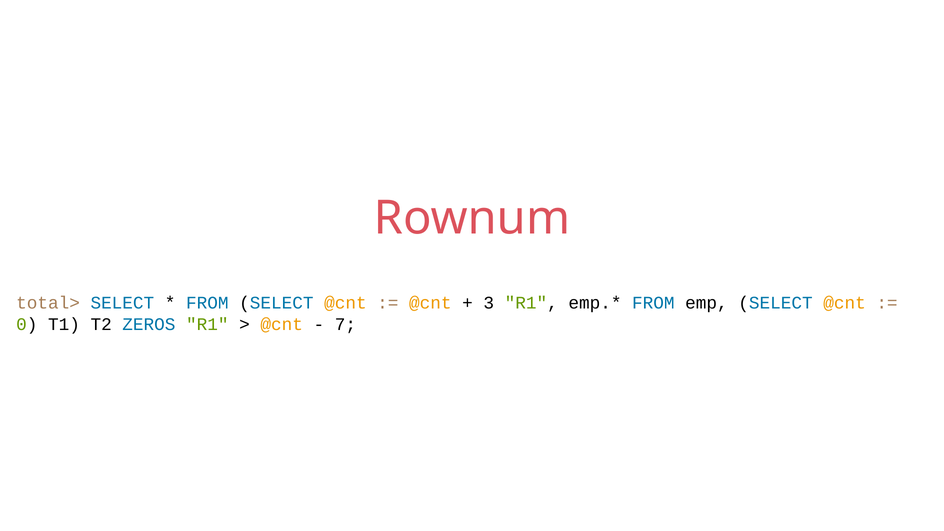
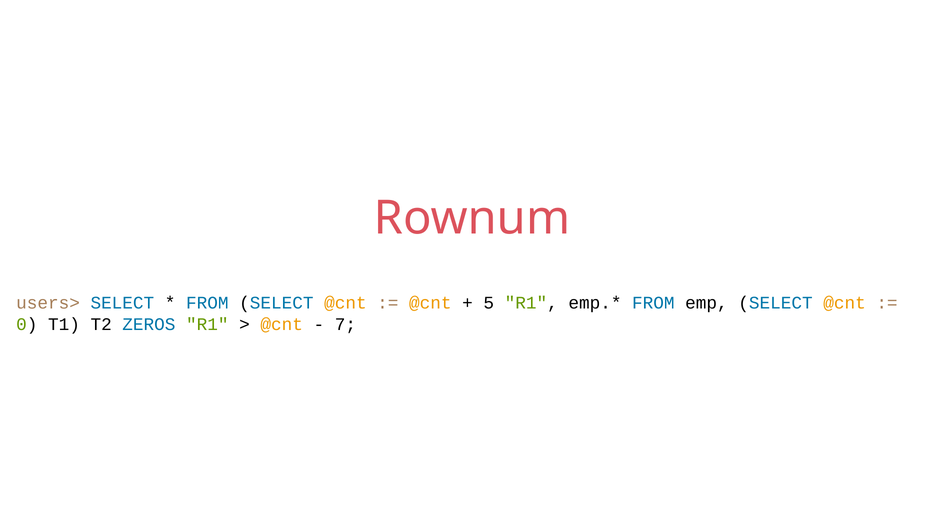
total>: total> -> users>
3: 3 -> 5
